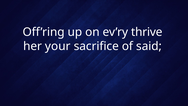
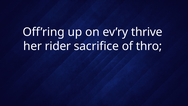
your: your -> rider
said: said -> thro
